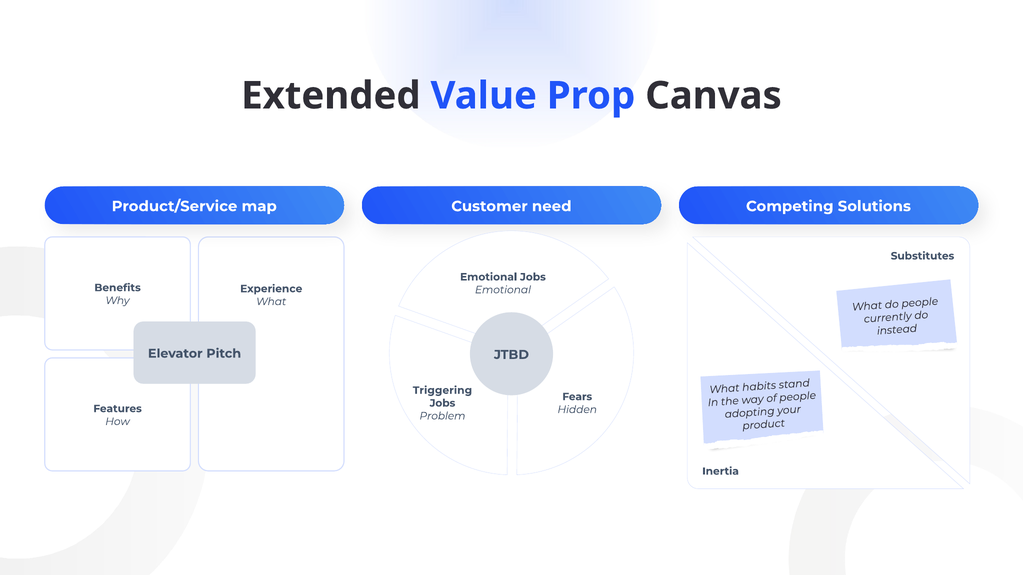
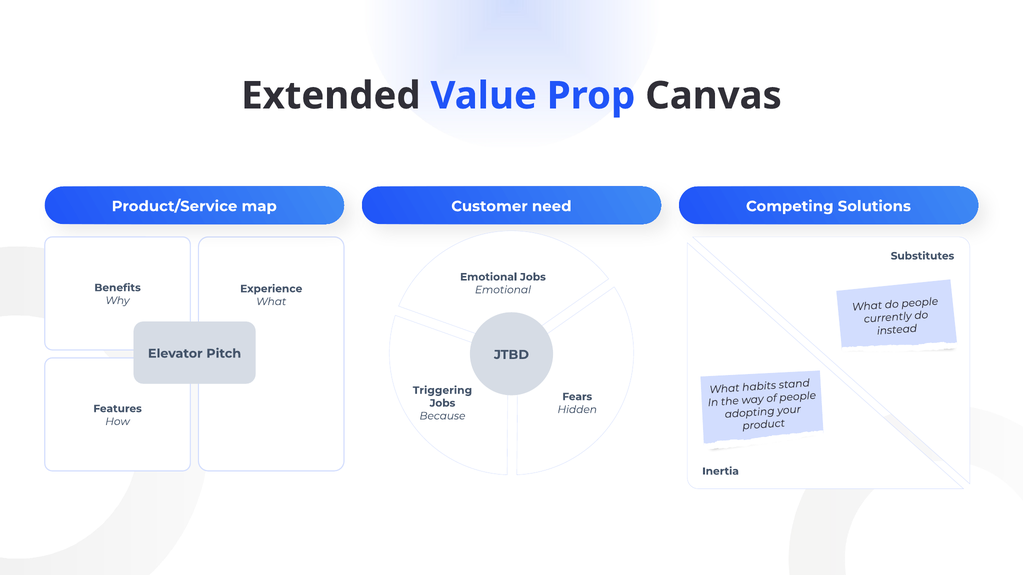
Problem: Problem -> Because
